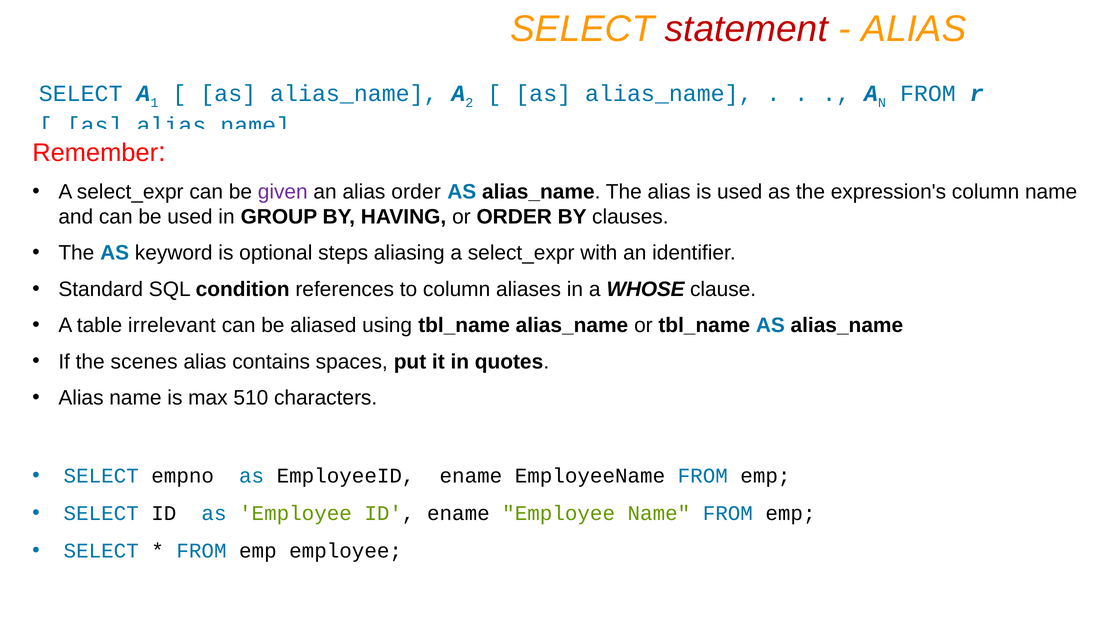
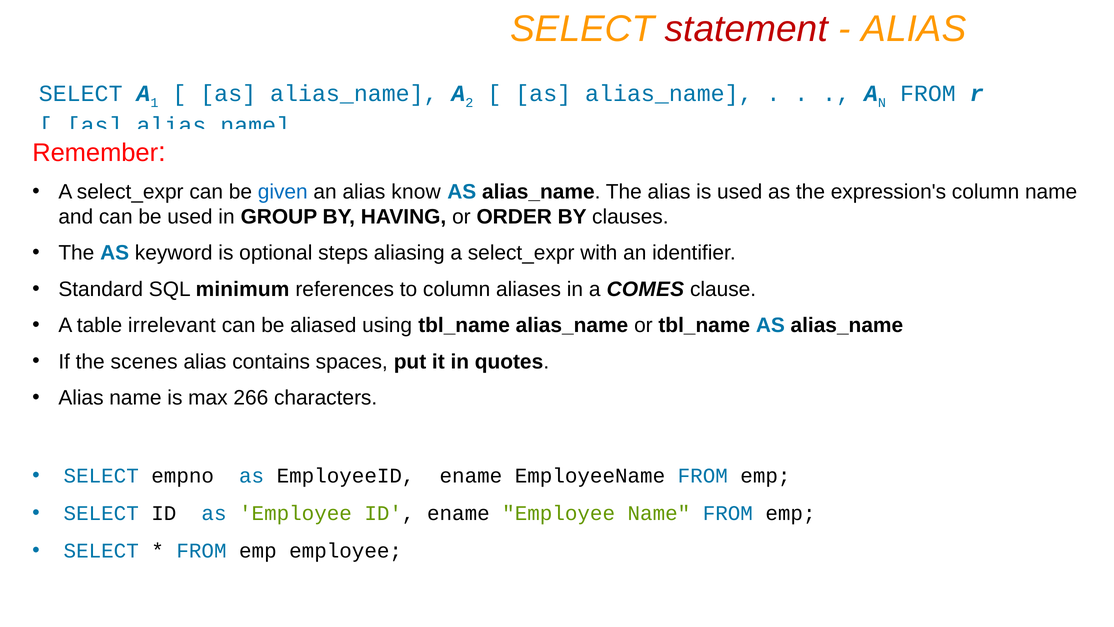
given colour: purple -> blue
alias order: order -> know
condition: condition -> minimum
WHOSE: WHOSE -> COMES
510: 510 -> 266
